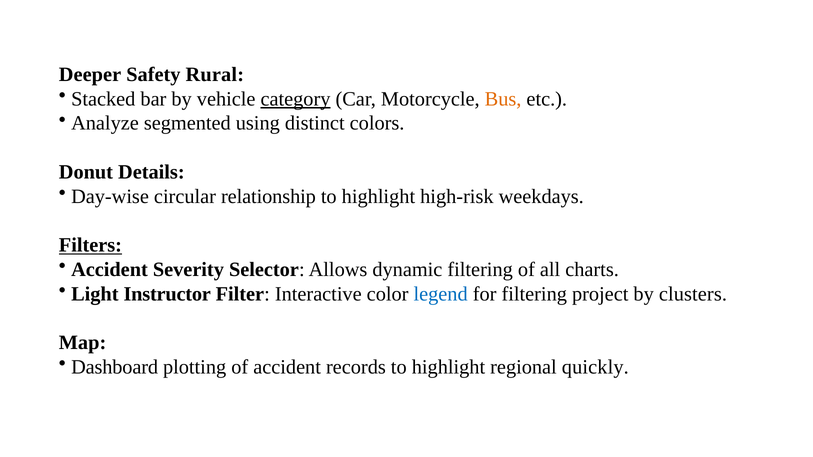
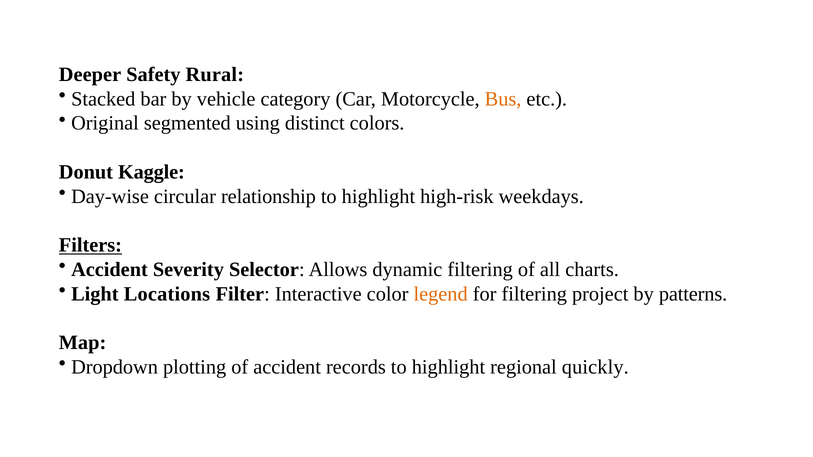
category underline: present -> none
Analyze: Analyze -> Original
Details: Details -> Kaggle
Instructor: Instructor -> Locations
legend colour: blue -> orange
clusters: clusters -> patterns
Dashboard: Dashboard -> Dropdown
